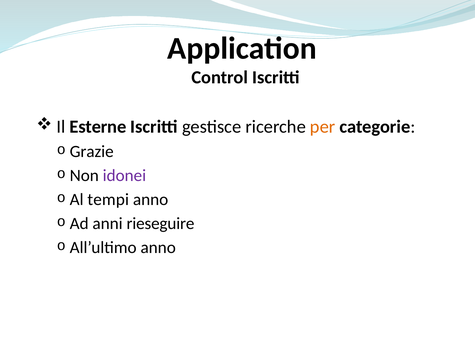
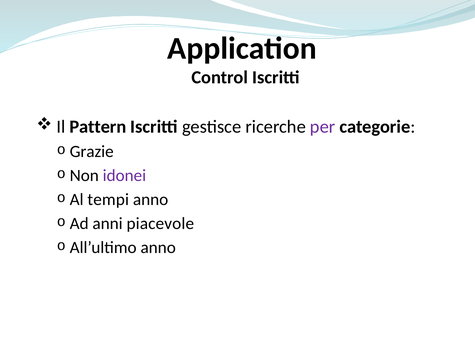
Esterne: Esterne -> Pattern
per colour: orange -> purple
rieseguire: rieseguire -> piacevole
